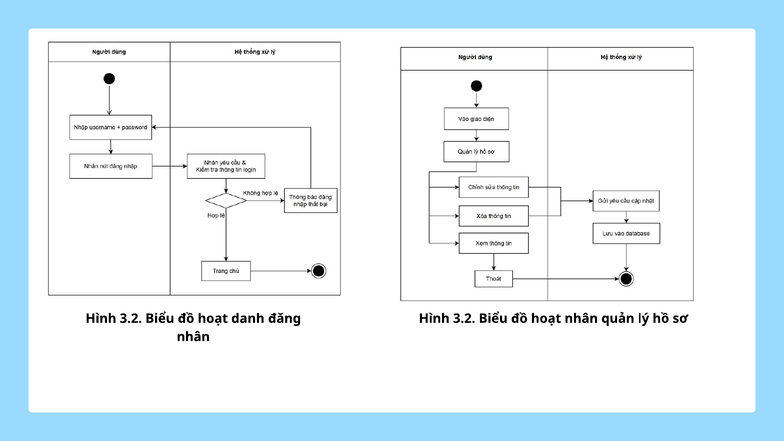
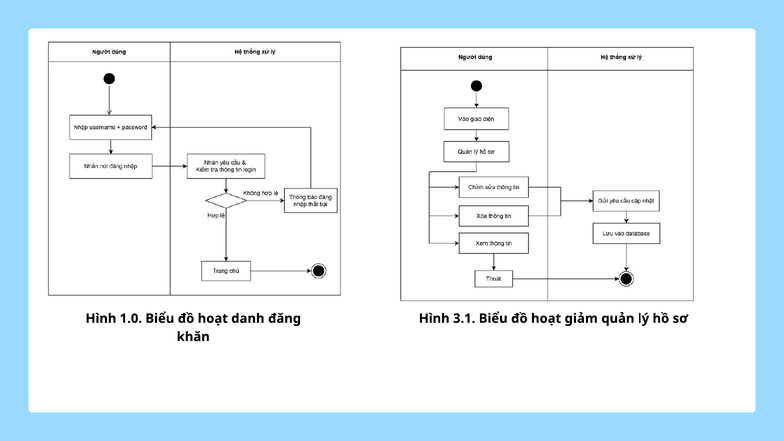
3.2 at (131, 319): 3.2 -> 1.0
3.2 at (464, 319): 3.2 -> 3.1
hoạt nhân: nhân -> giảm
nhân at (193, 337): nhân -> khăn
